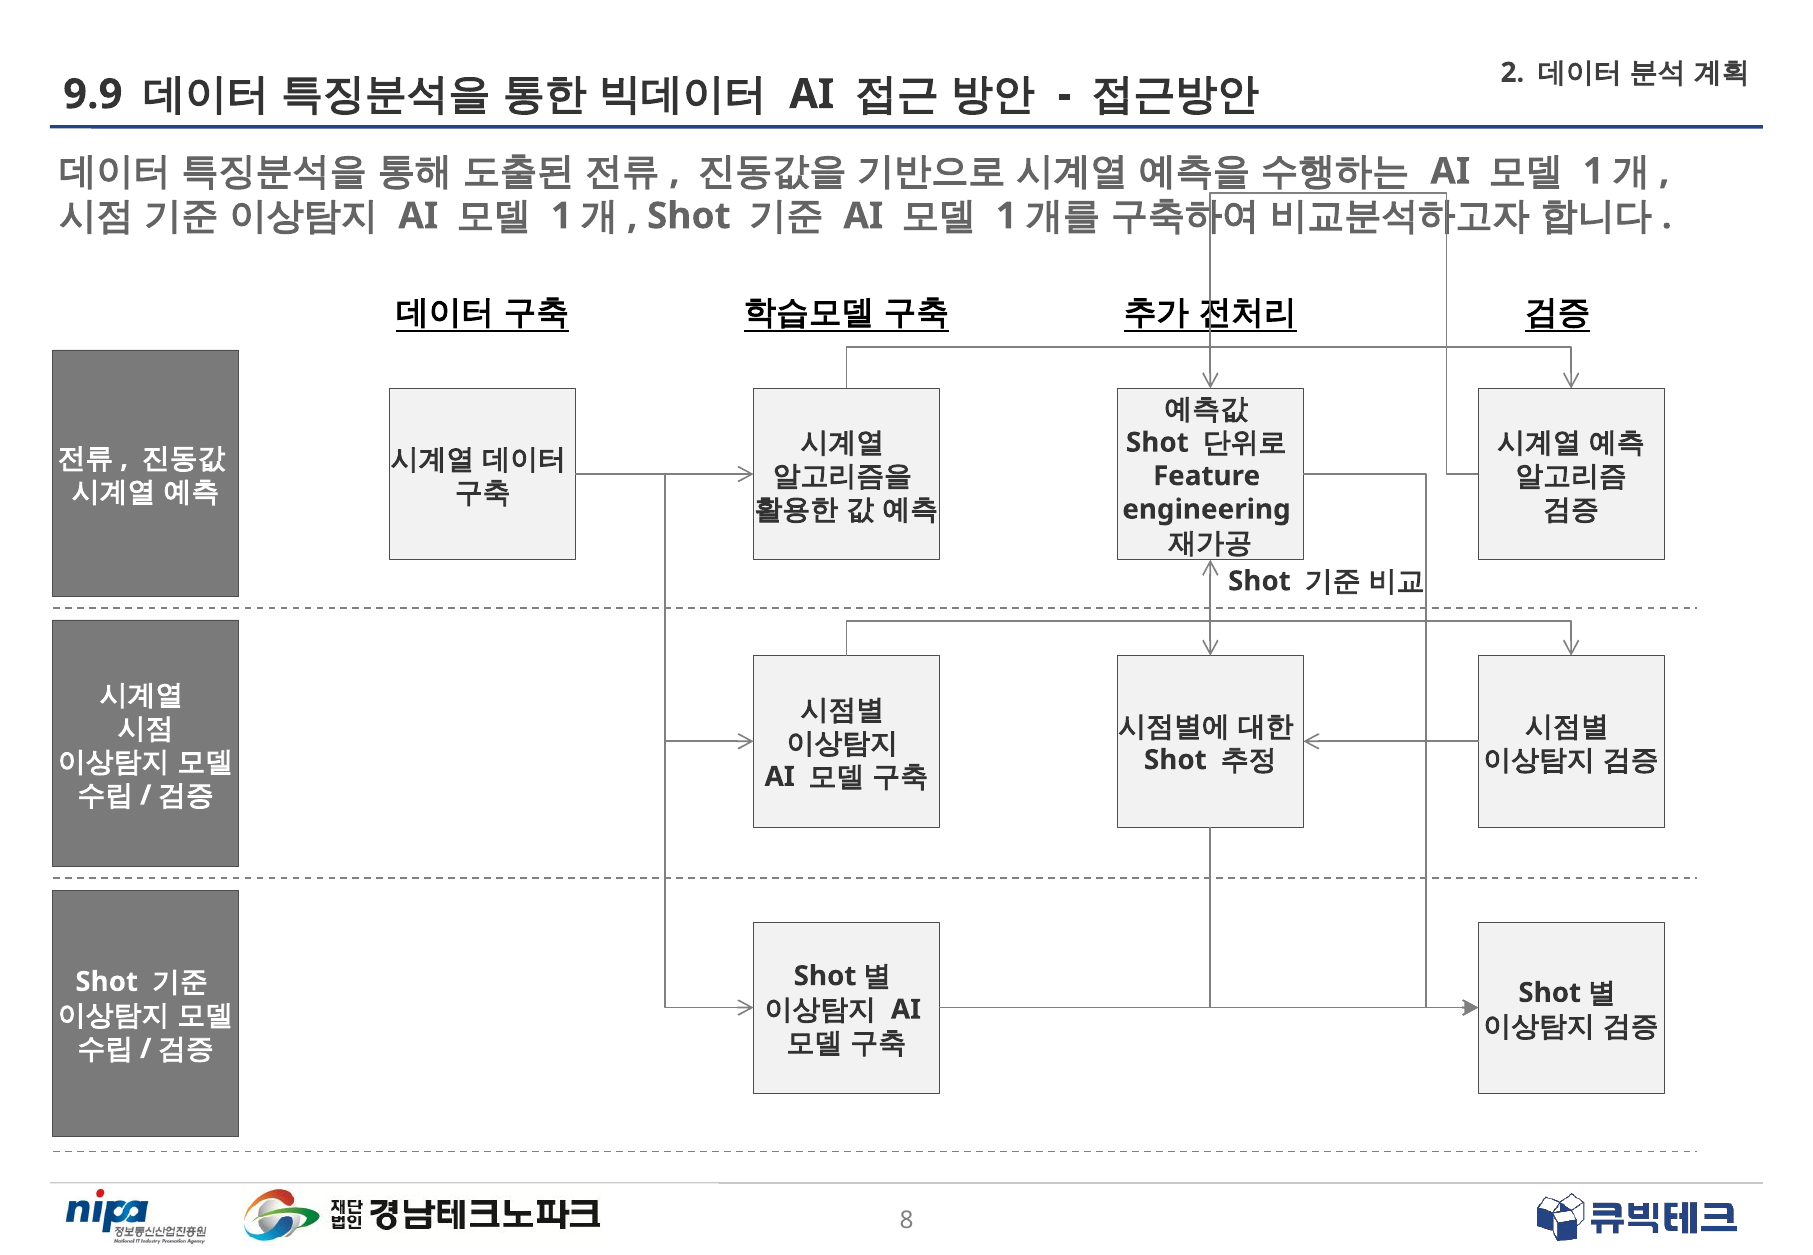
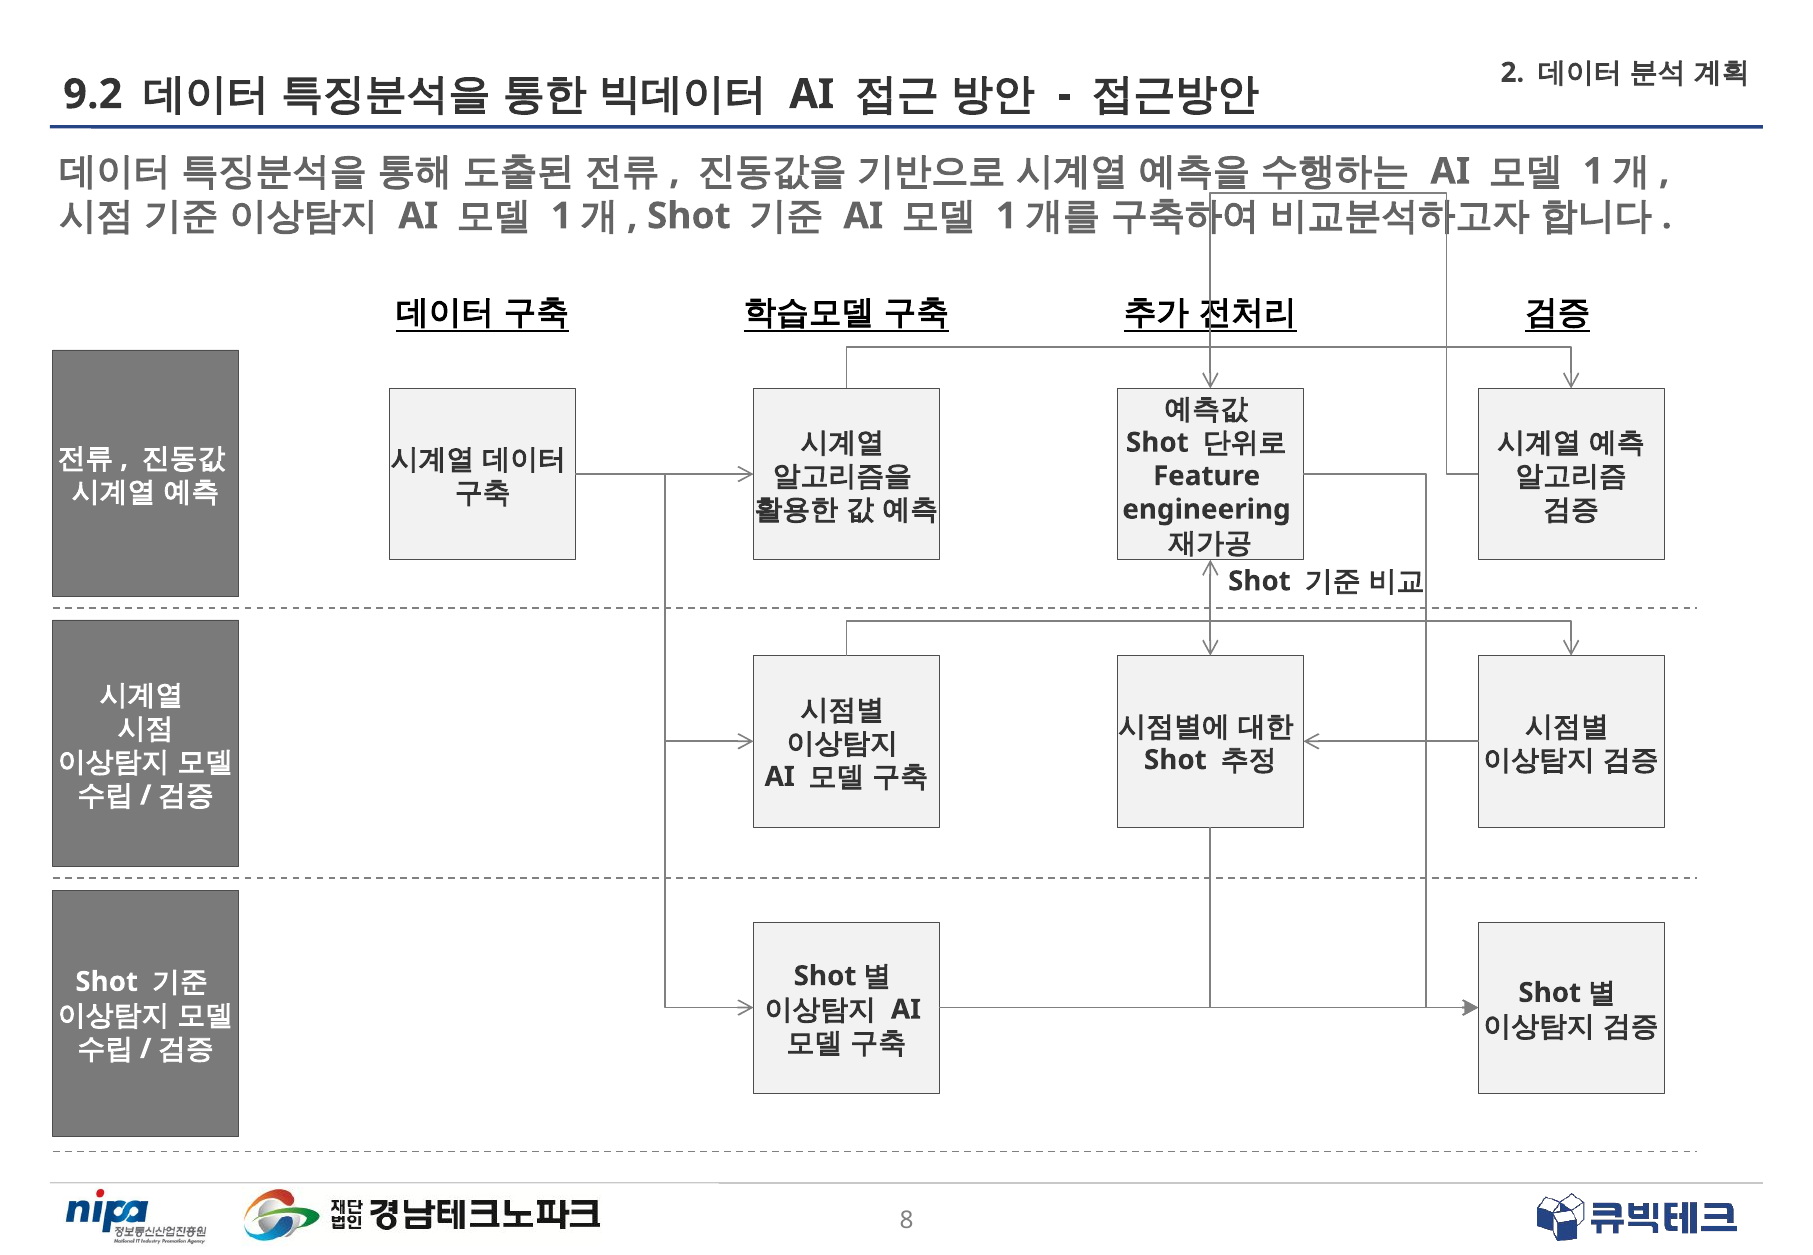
9.9: 9.9 -> 9.2
